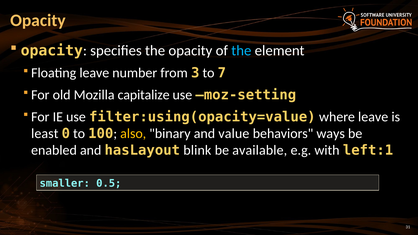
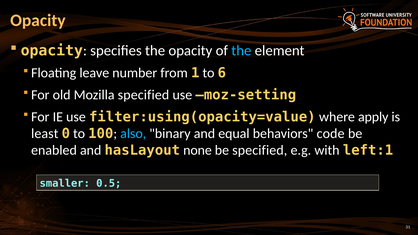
3: 3 -> 1
7: 7 -> 6
Mozilla capitalize: capitalize -> specified
where leave: leave -> apply
also colour: yellow -> light blue
value: value -> equal
ways: ways -> code
blink: blink -> none
be available: available -> specified
